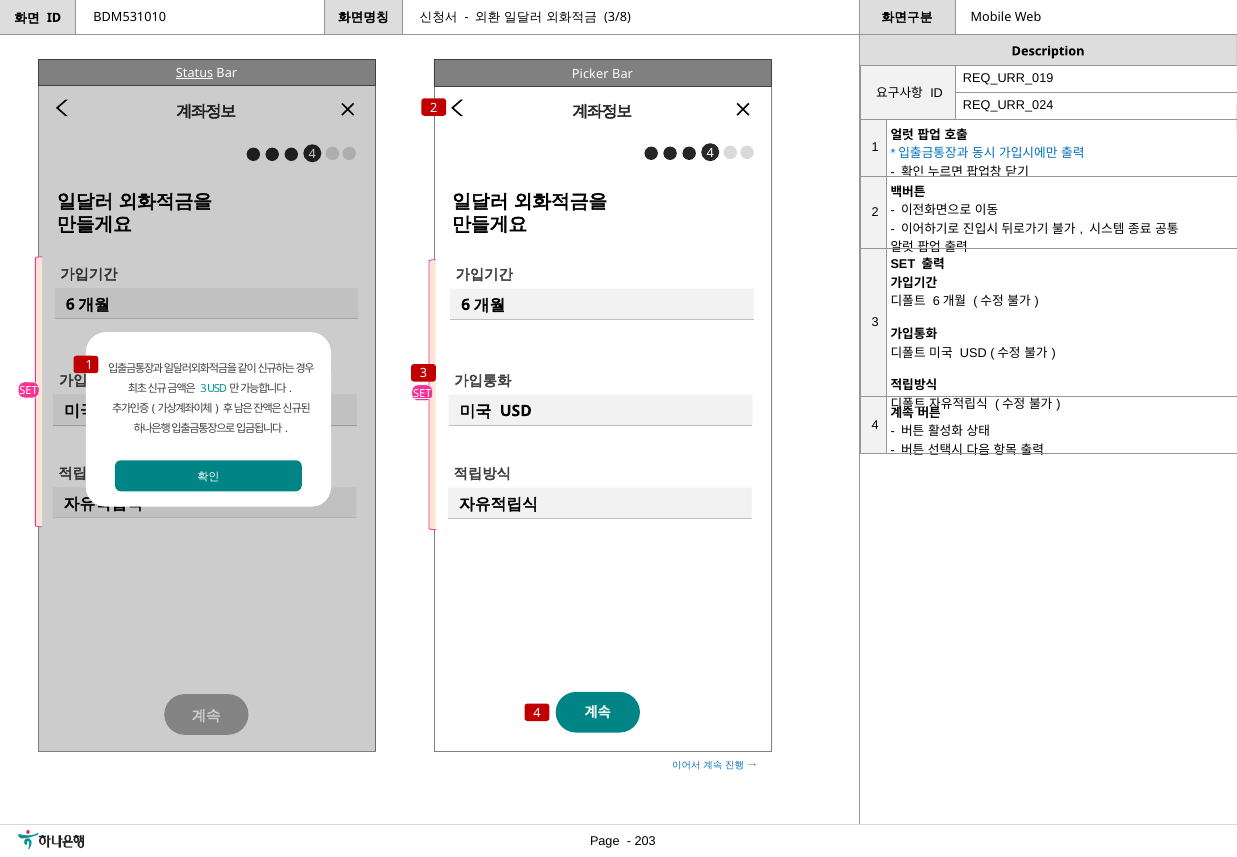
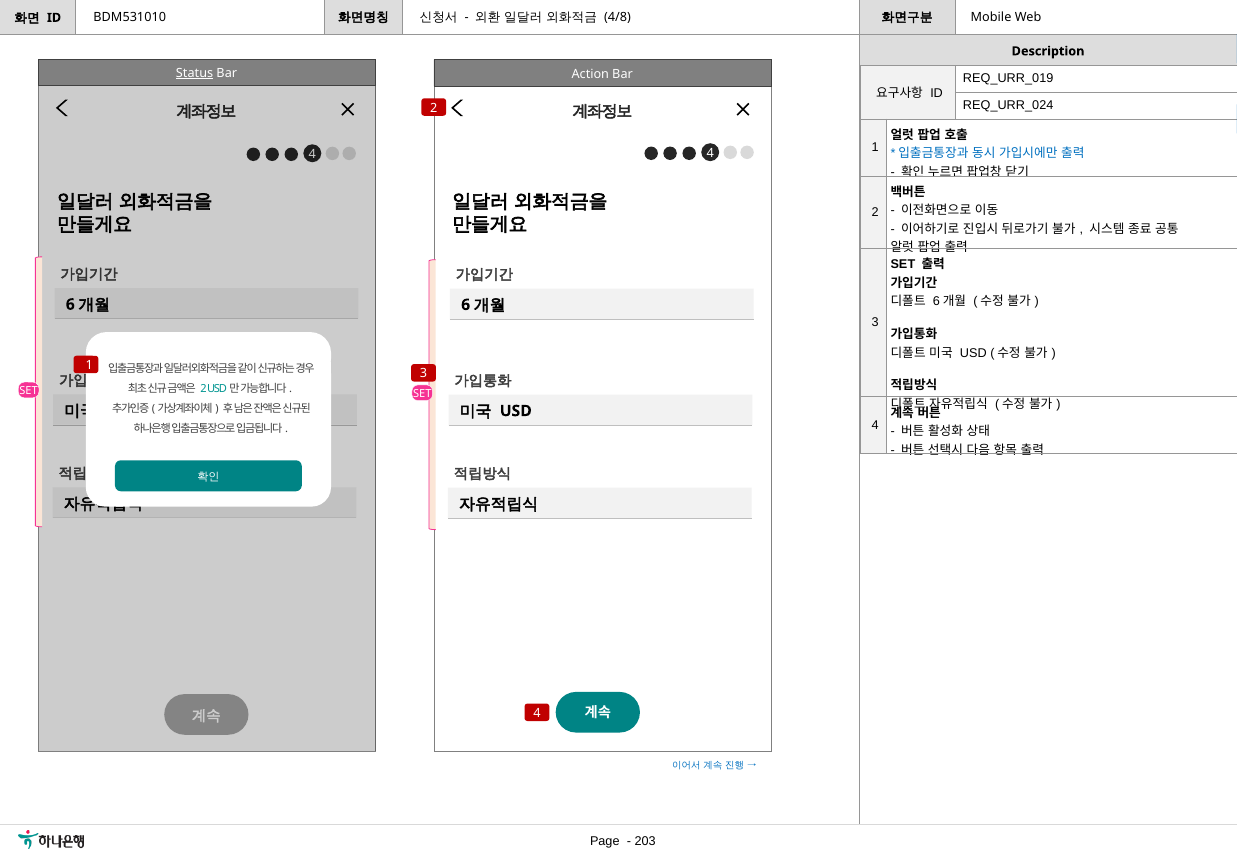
3/8: 3/8 -> 4/8
Picker: Picker -> Action
3 at (203, 389): 3 -> 2
SET at (422, 393) underline: present -> none
